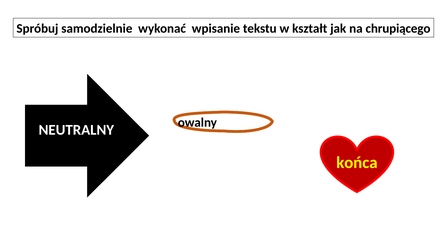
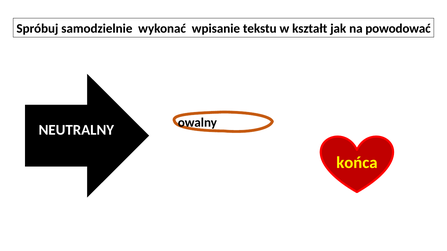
chrupiącego: chrupiącego -> powodować
